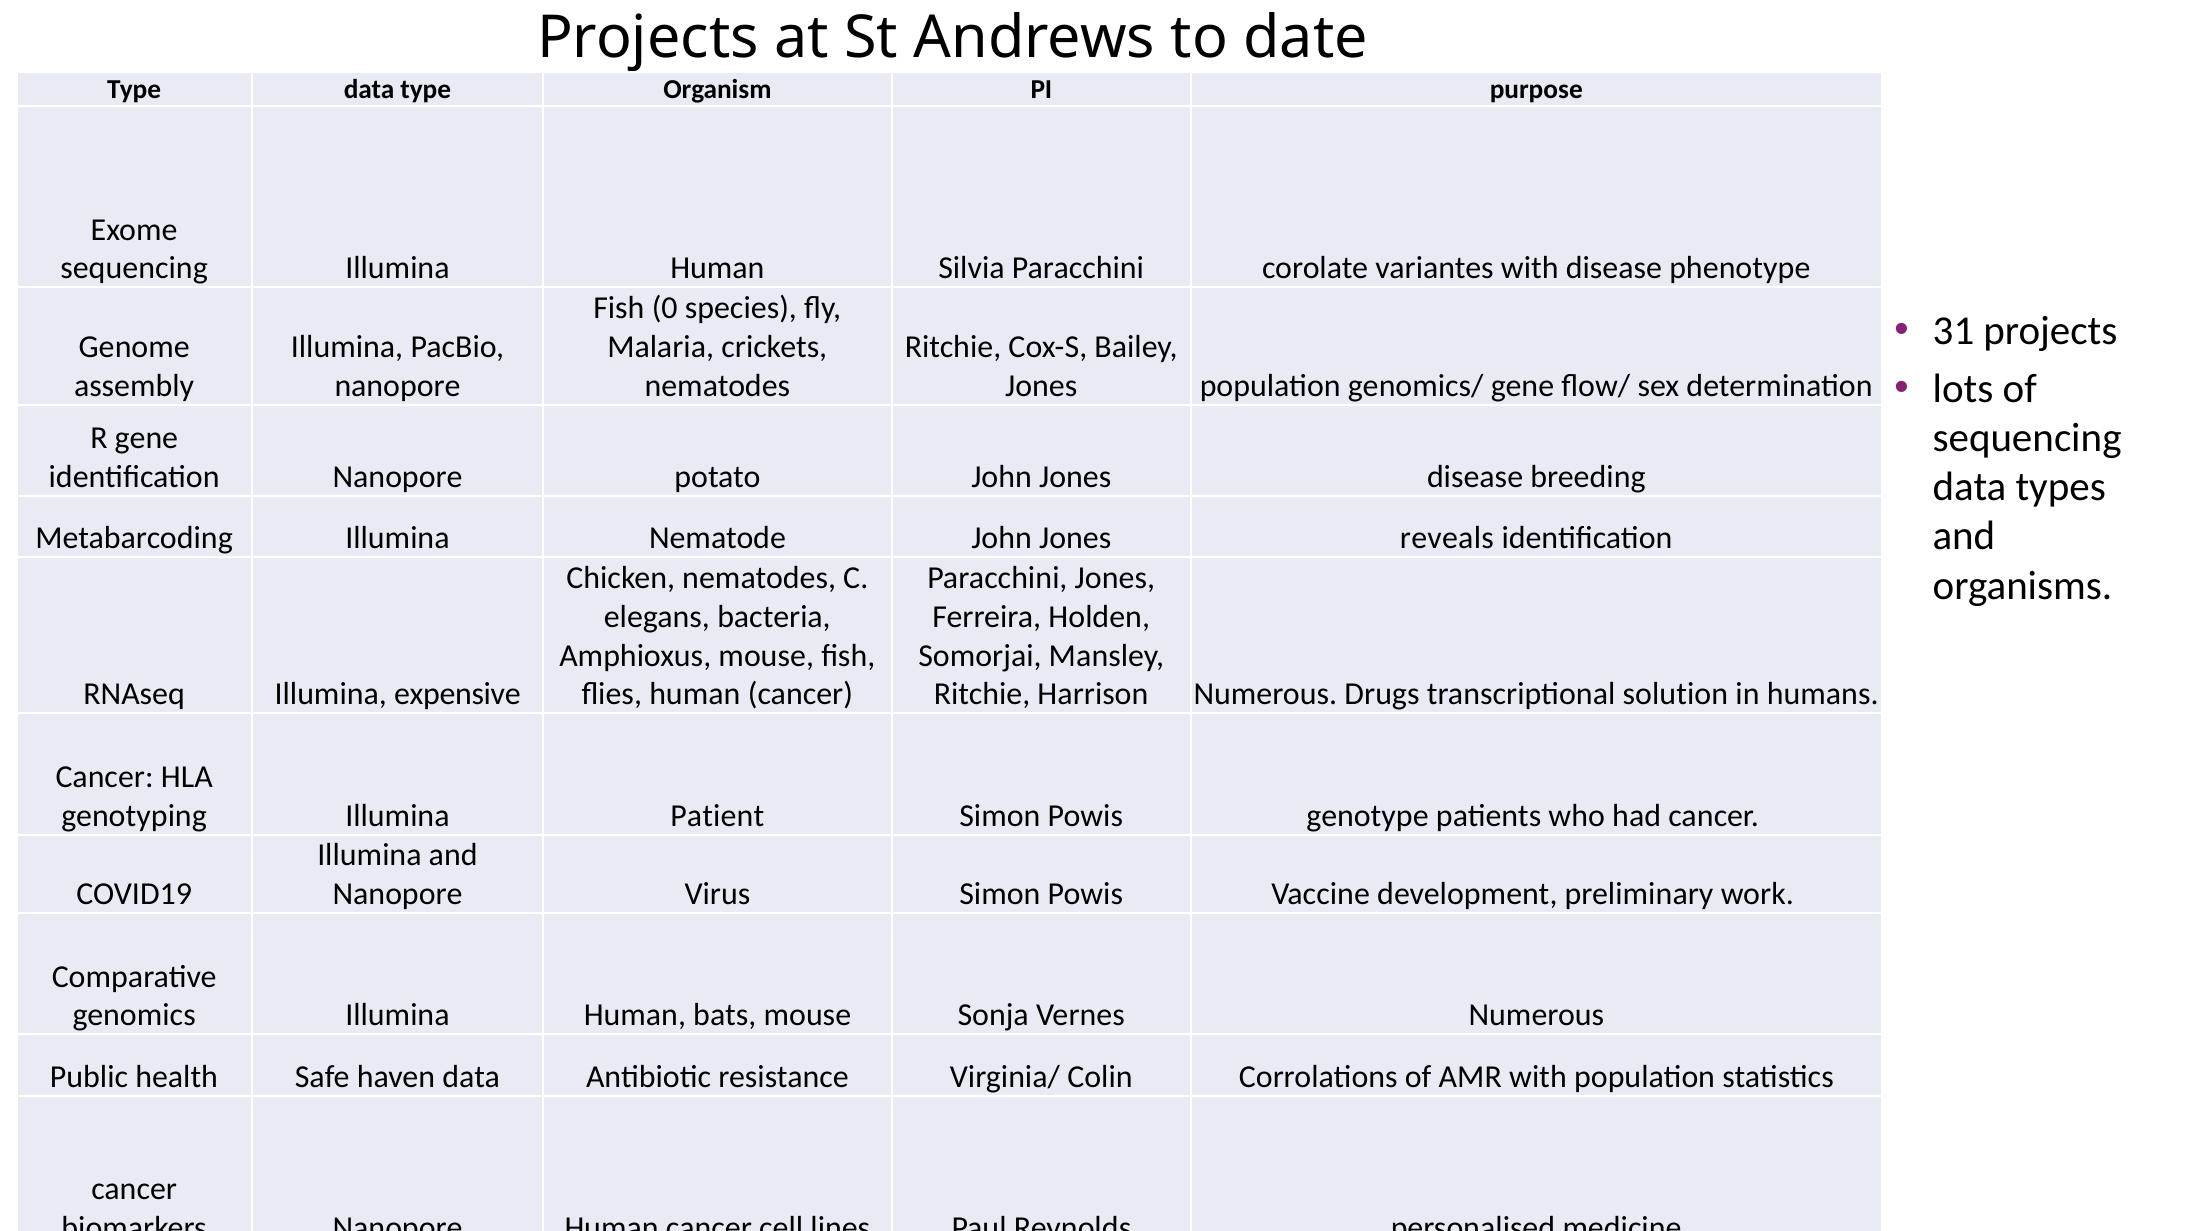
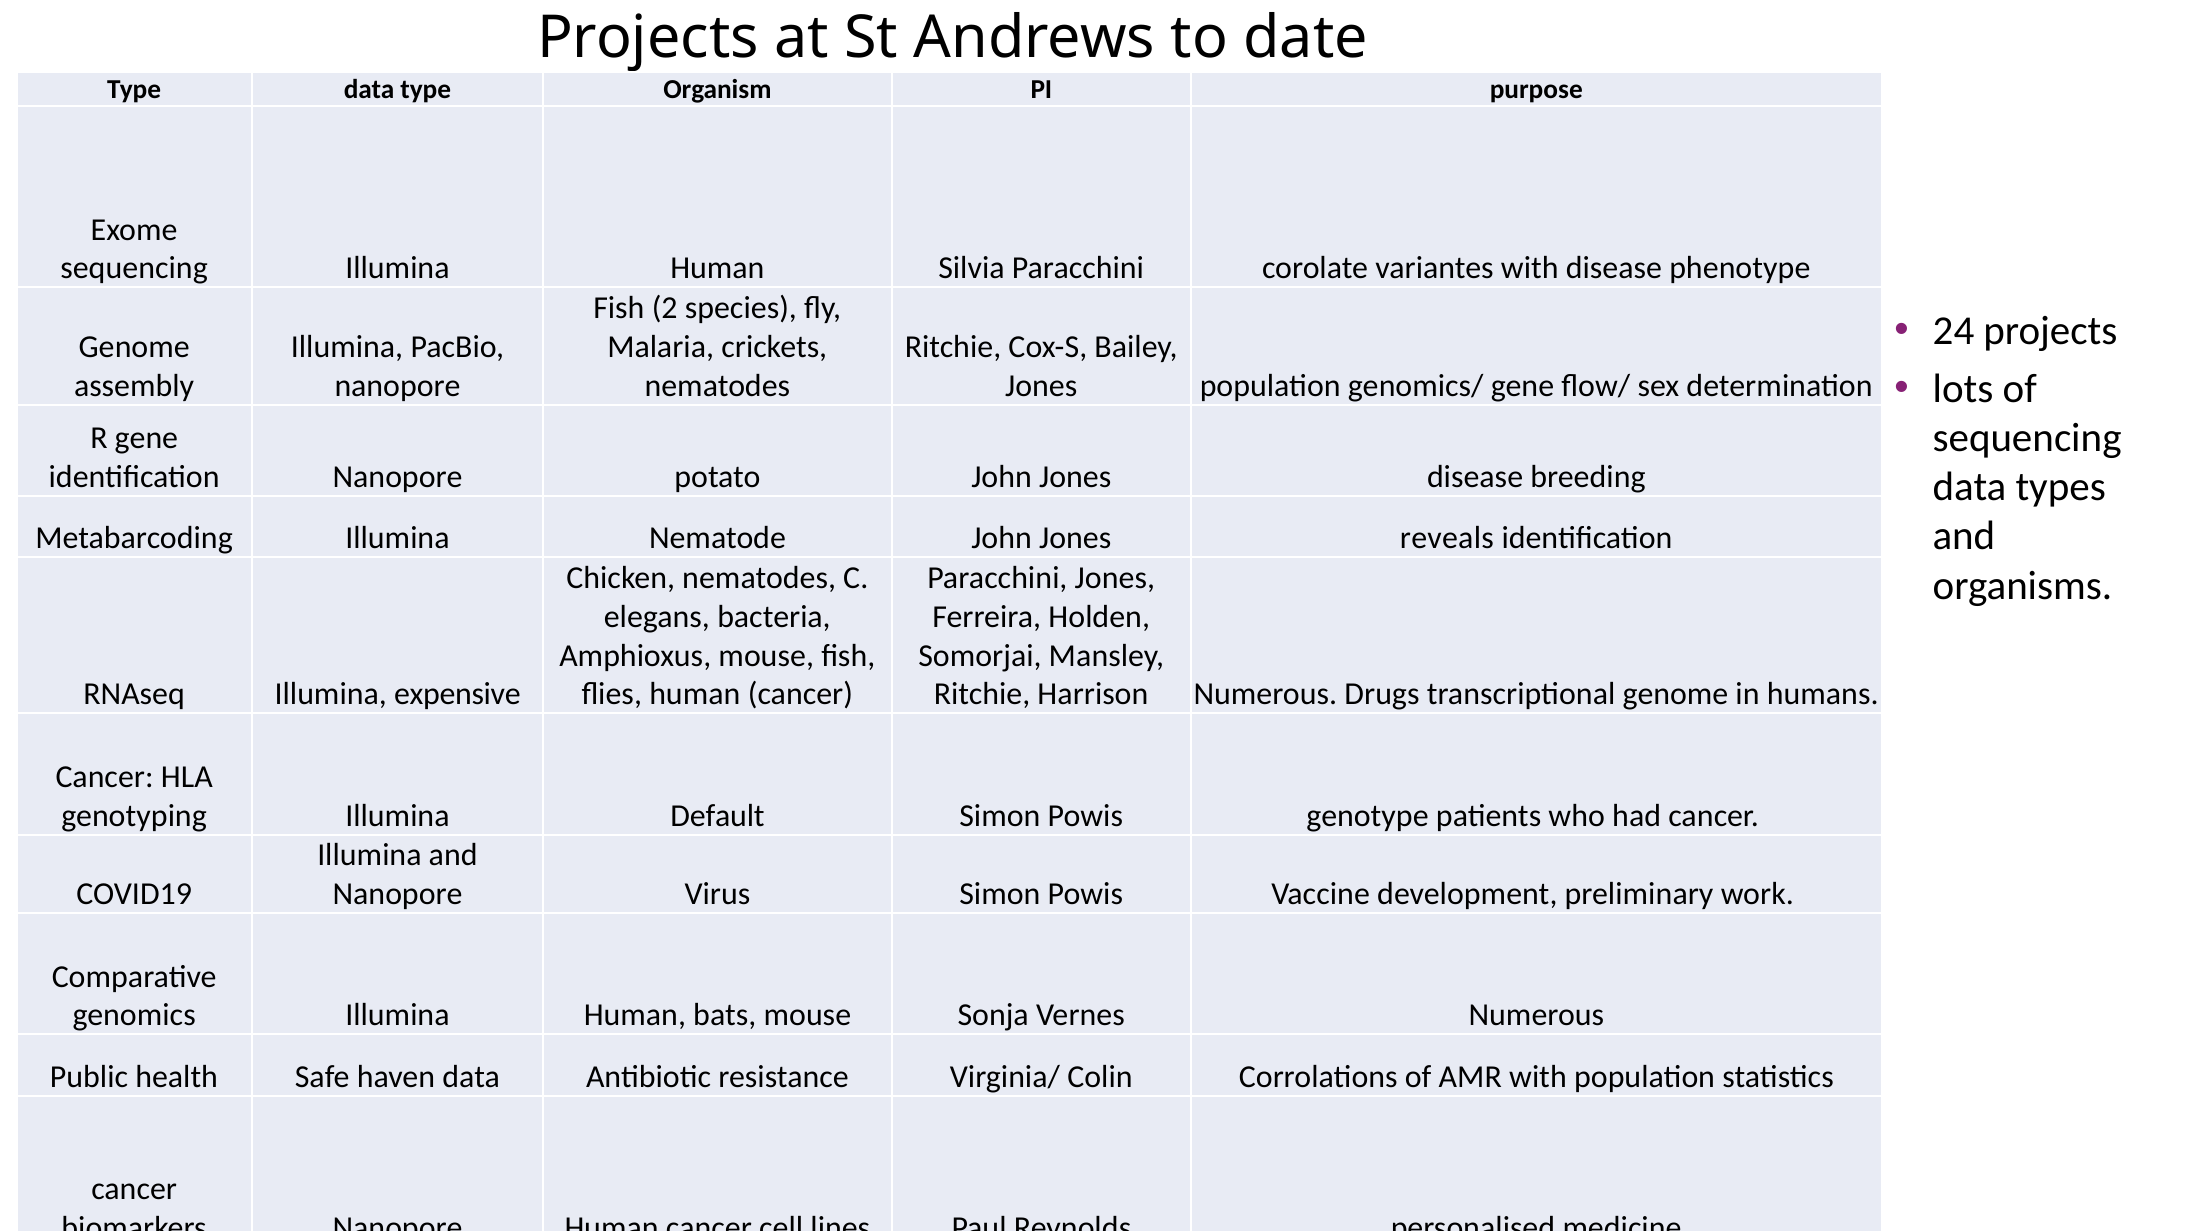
0: 0 -> 2
31: 31 -> 24
transcriptional solution: solution -> genome
Patient: Patient -> Default
